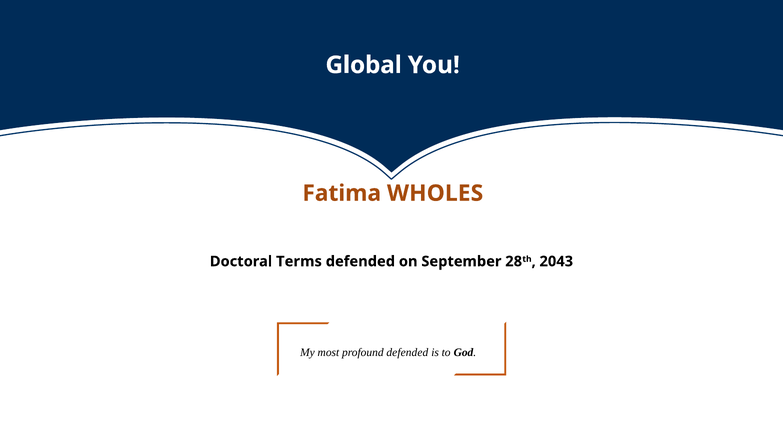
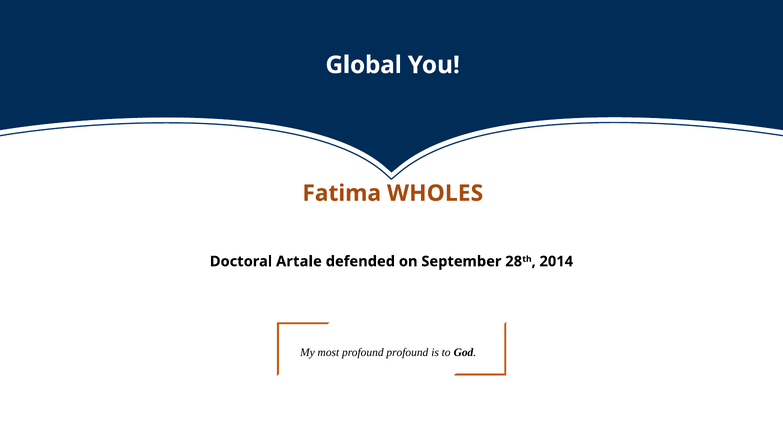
Terms: Terms -> Artale
2043: 2043 -> 2014
profound defended: defended -> profound
